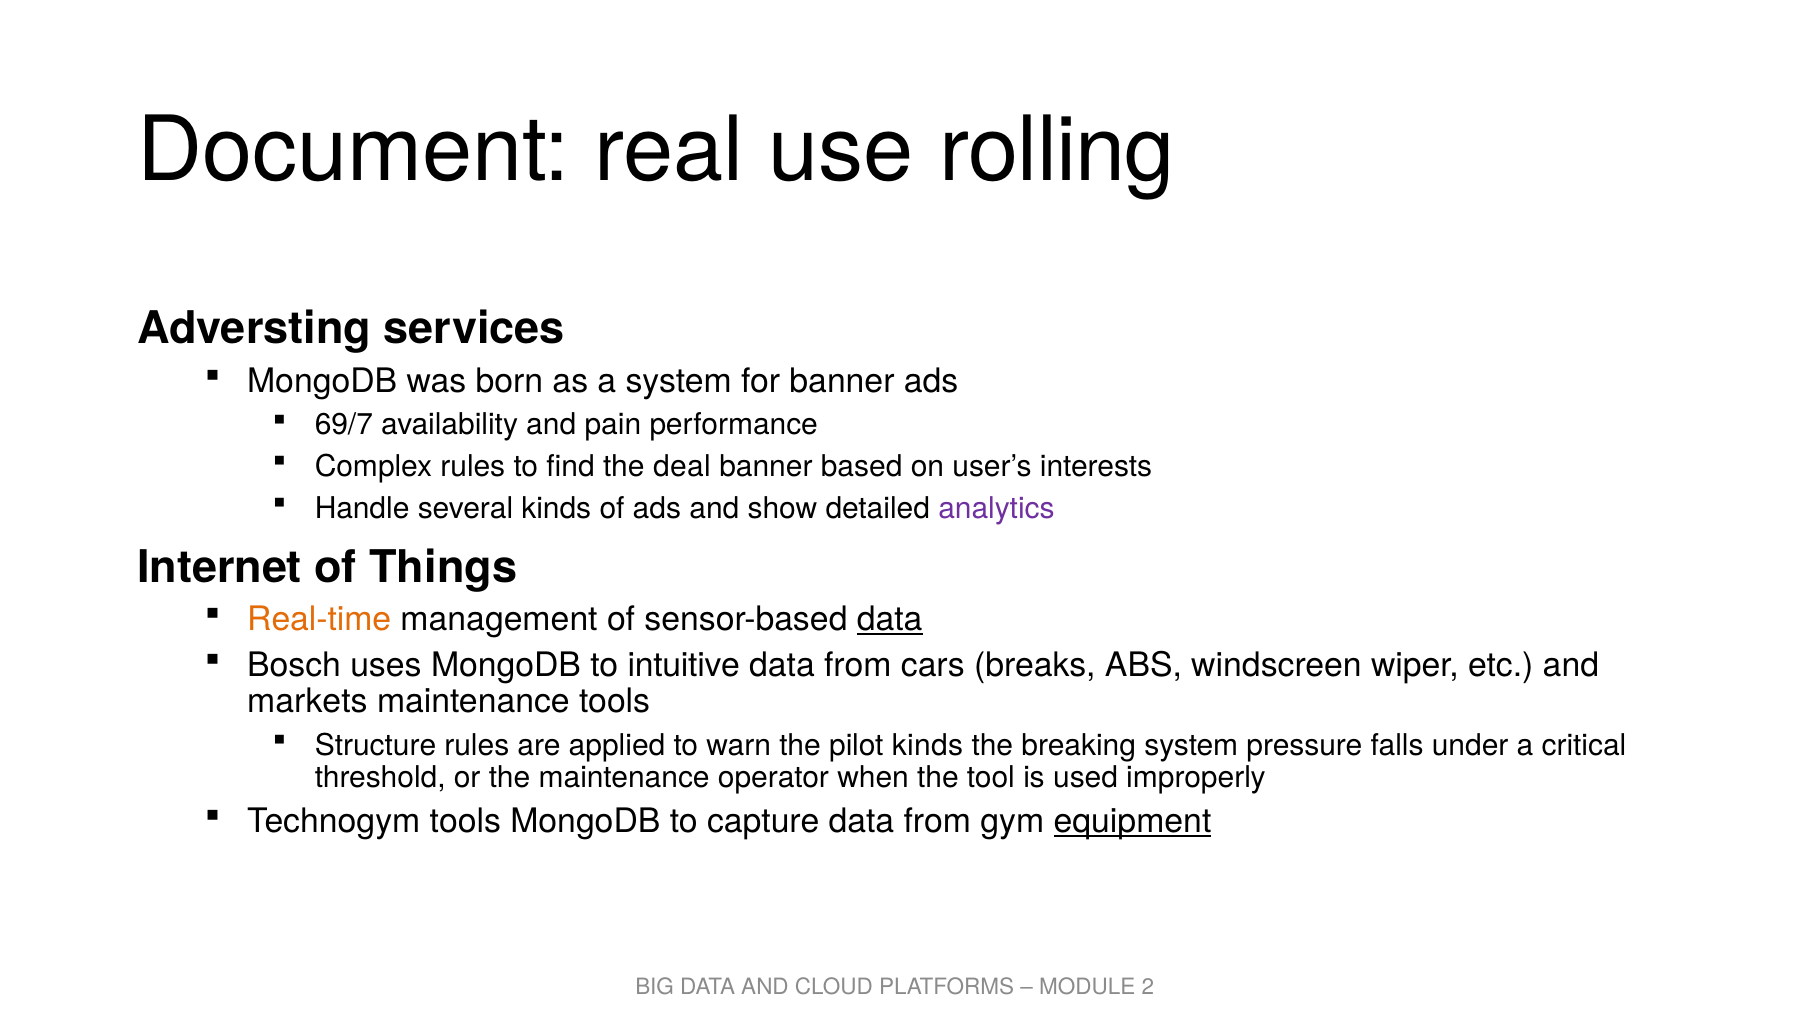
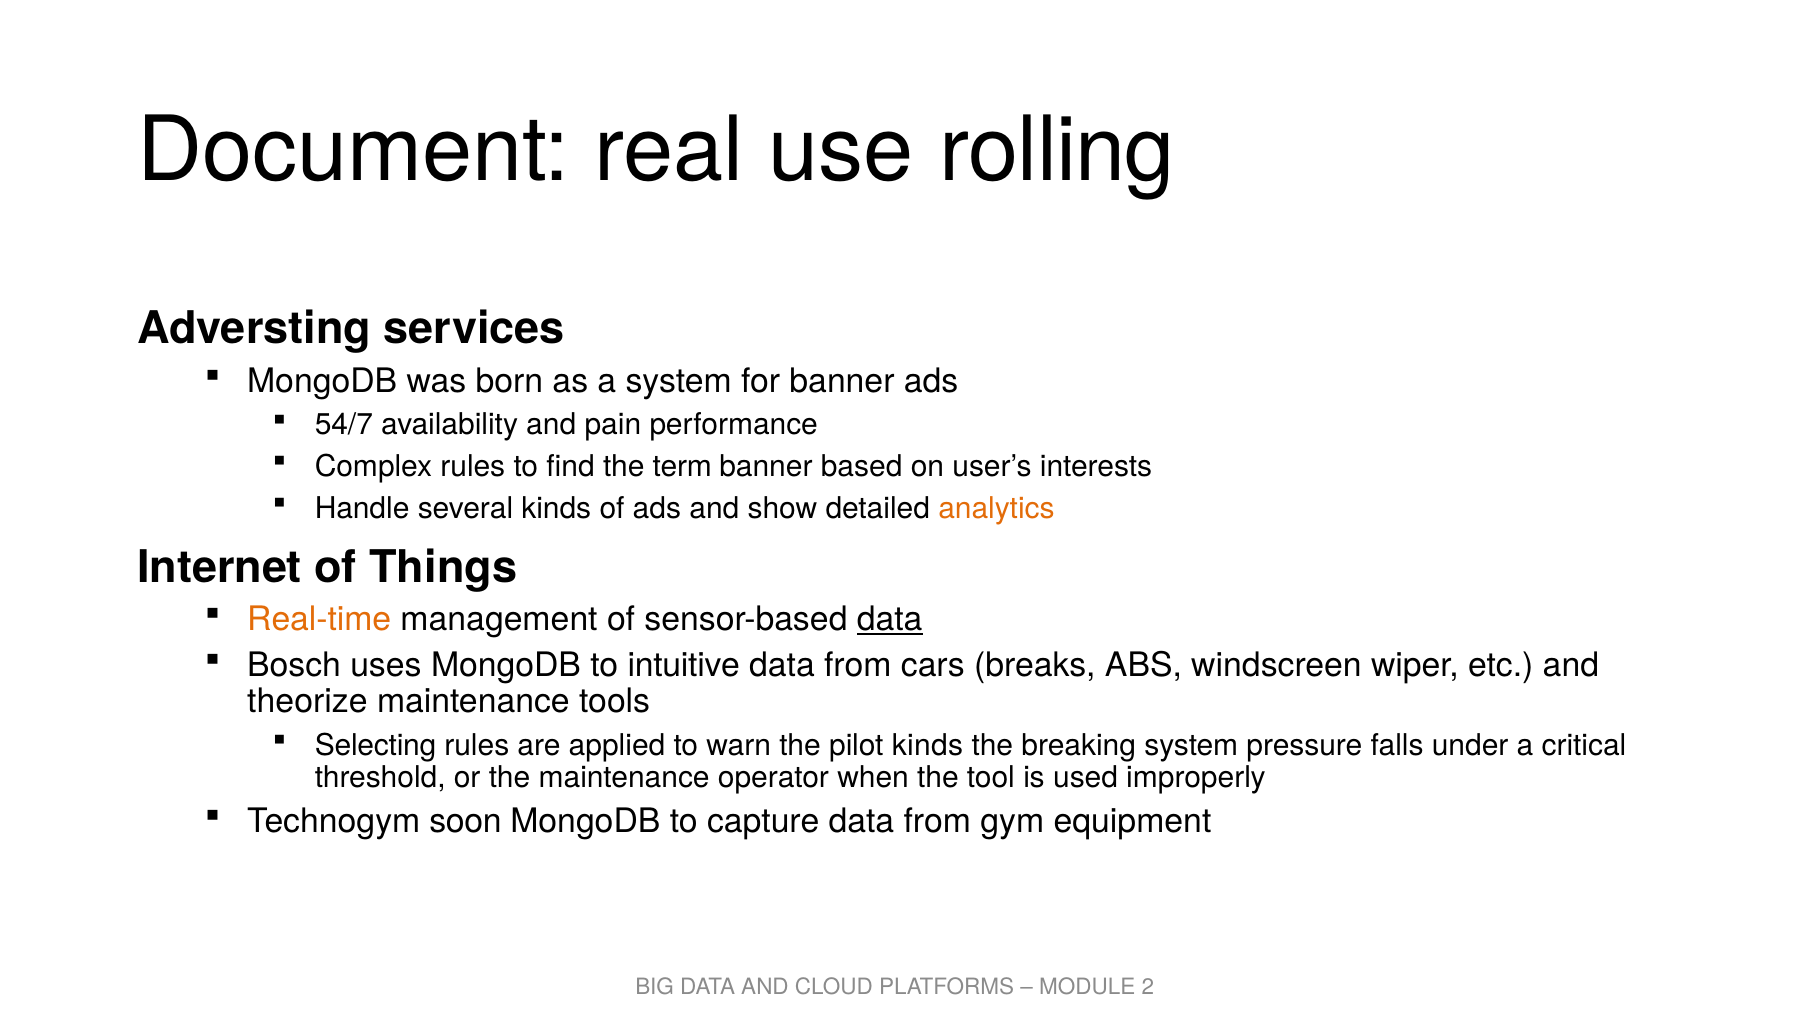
69/7: 69/7 -> 54/7
deal: deal -> term
analytics colour: purple -> orange
markets: markets -> theorize
Structure: Structure -> Selecting
Technogym tools: tools -> soon
equipment underline: present -> none
